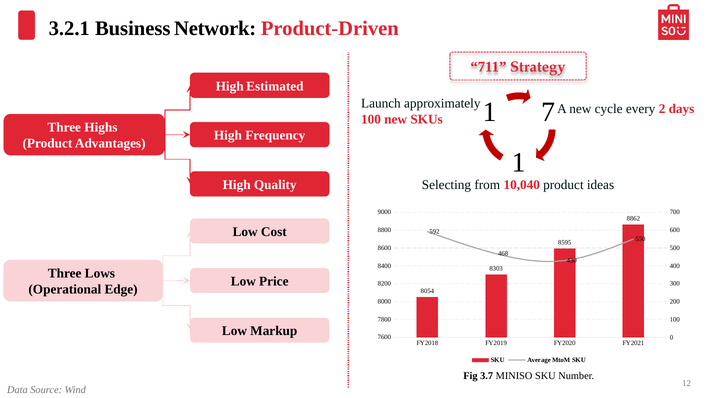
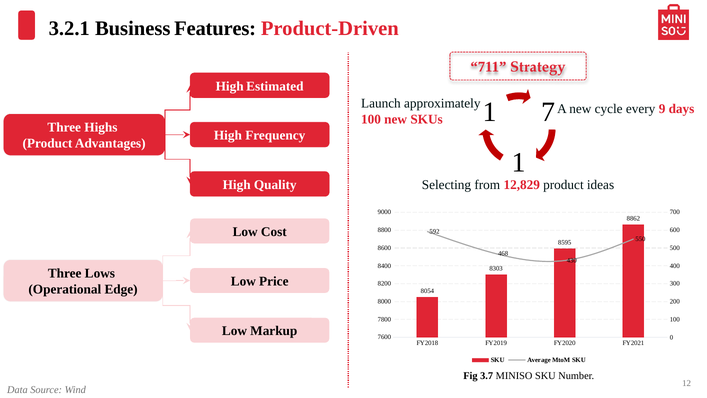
Network: Network -> Features
2: 2 -> 9
10,040: 10,040 -> 12,829
